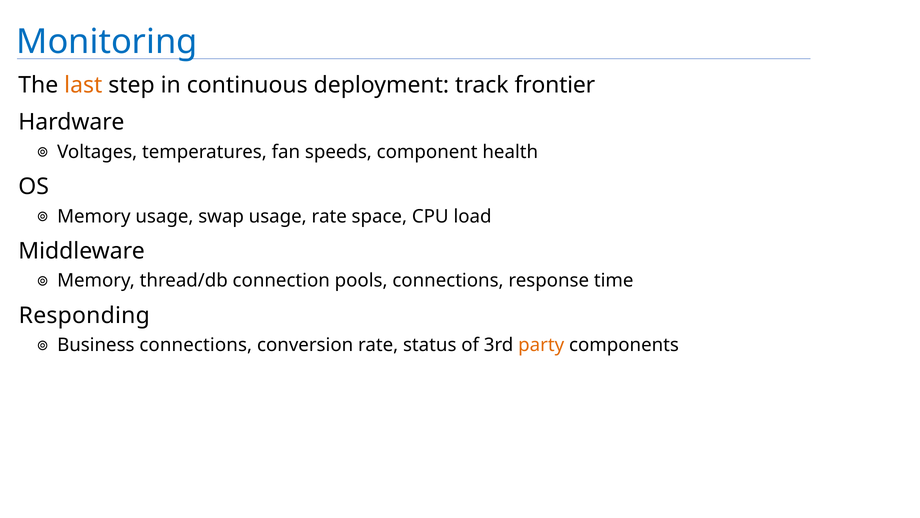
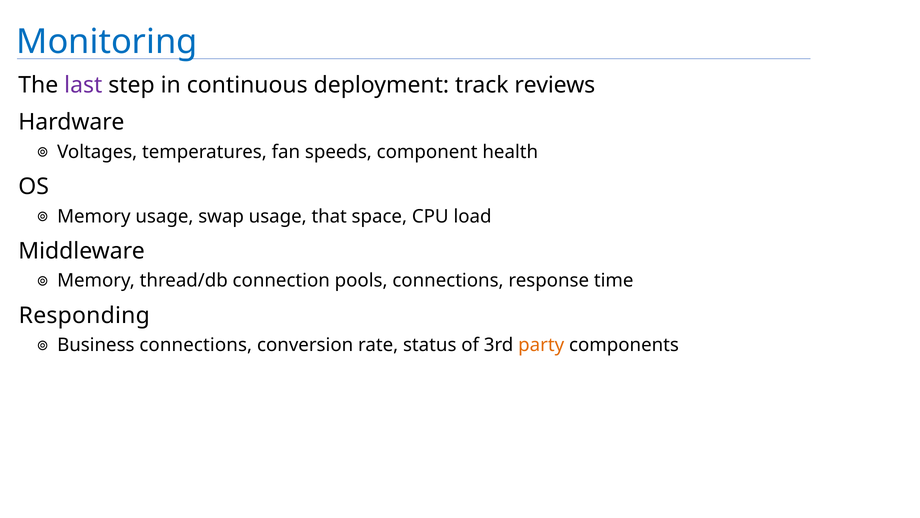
last colour: orange -> purple
frontier: frontier -> reviews
usage rate: rate -> that
